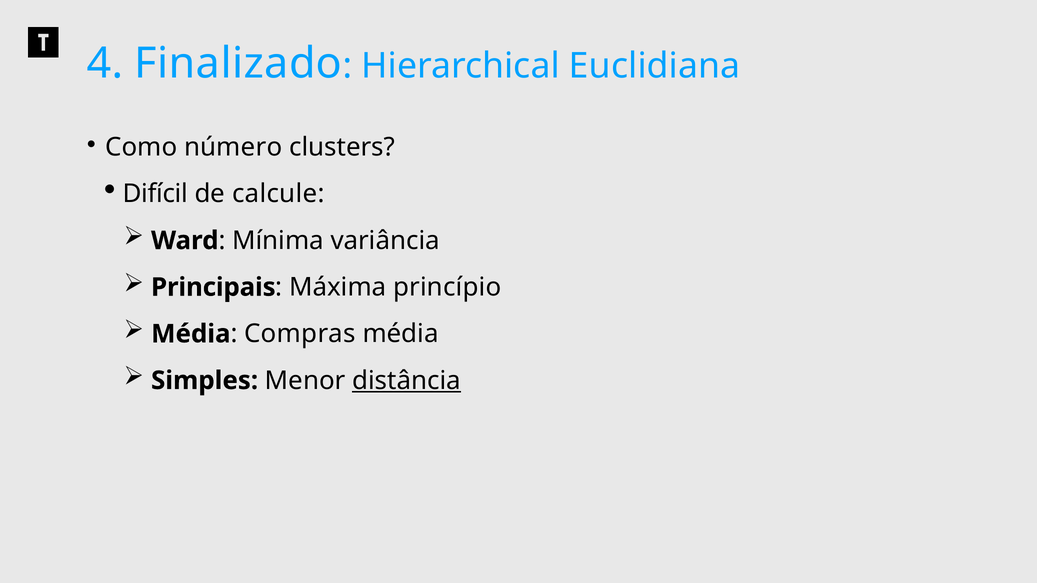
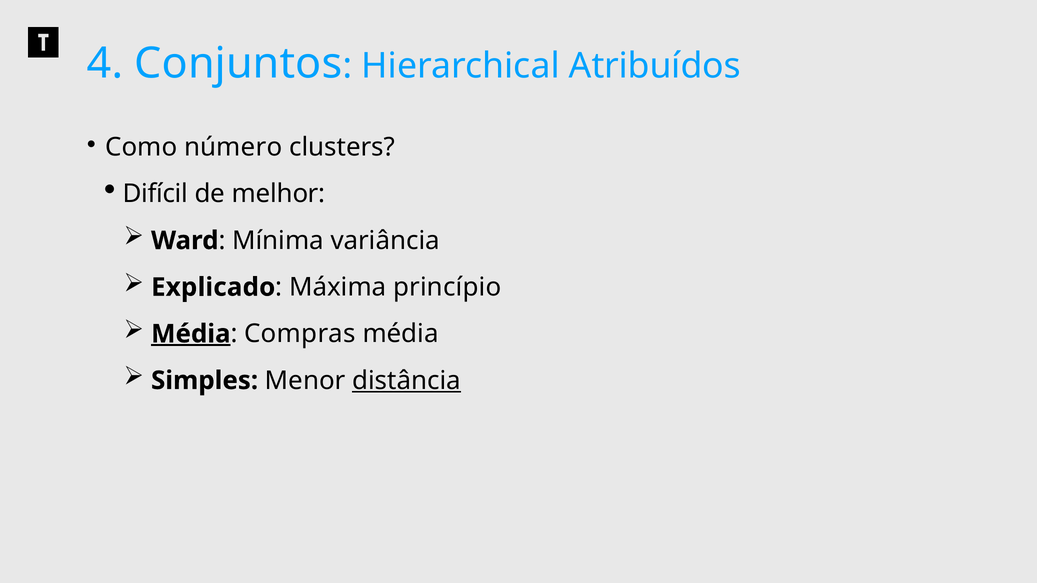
Finalizado: Finalizado -> Conjuntos
Euclidiana: Euclidiana -> Atribuídos
calcule: calcule -> melhor
Principais: Principais -> Explicado
Média at (191, 334) underline: none -> present
